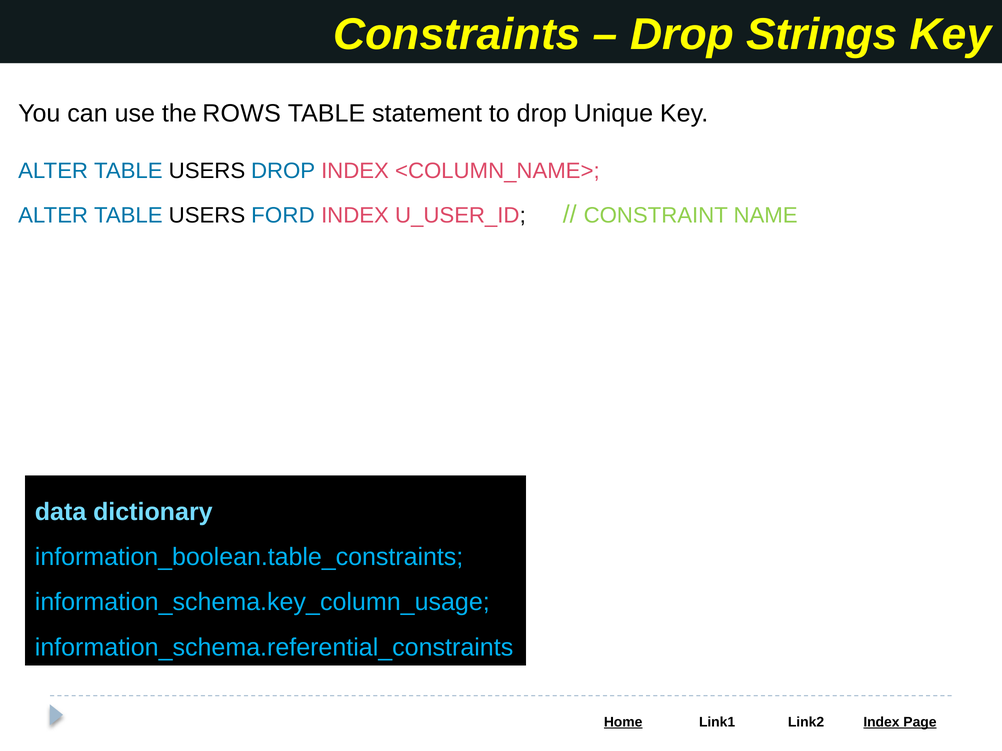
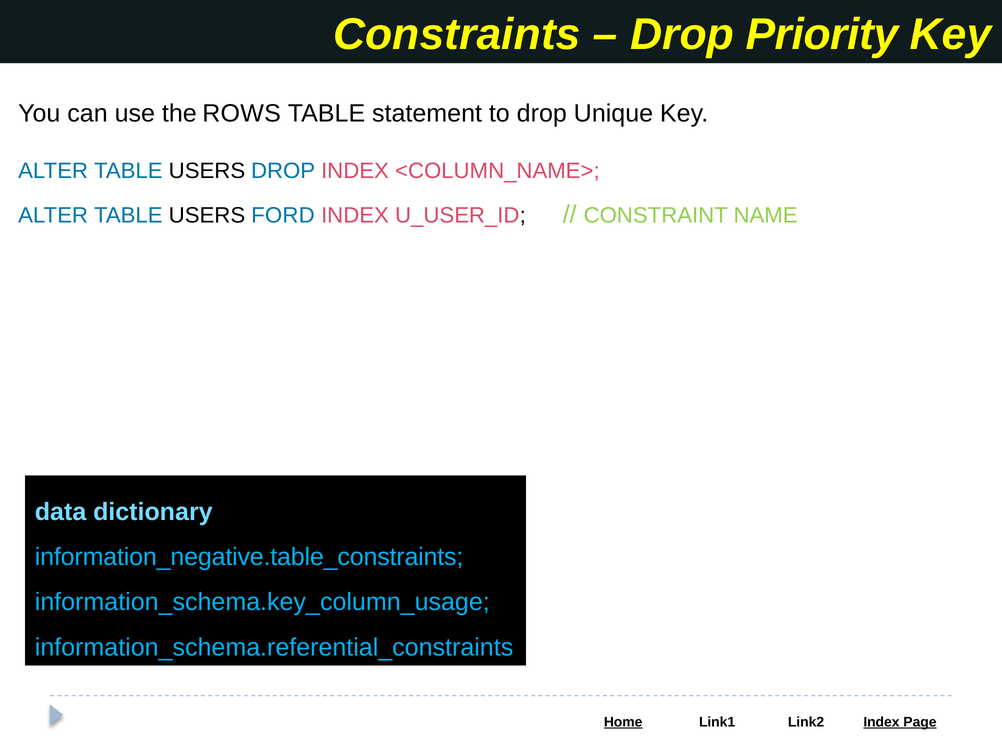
Strings: Strings -> Priority
information_boolean.table_constraints: information_boolean.table_constraints -> information_negative.table_constraints
